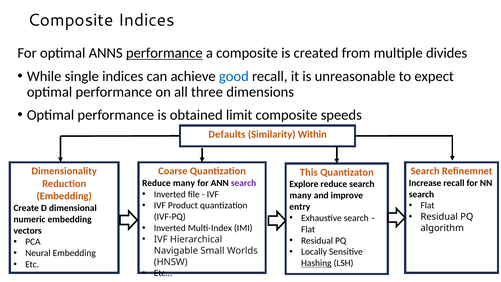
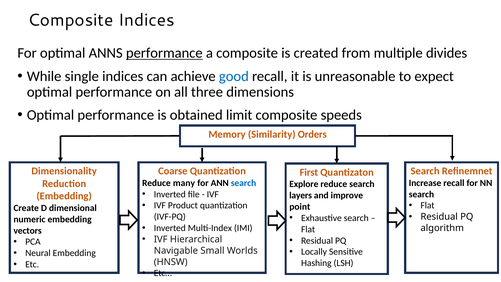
Defaults: Defaults -> Memory
Within: Within -> Orders
This: This -> First
search at (244, 183) colour: purple -> blue
many at (301, 195): many -> layers
entry: entry -> point
Hashing underline: present -> none
